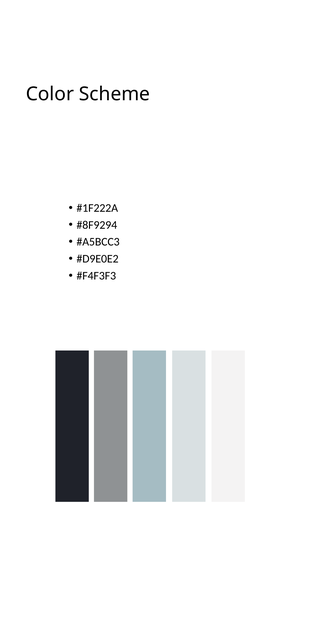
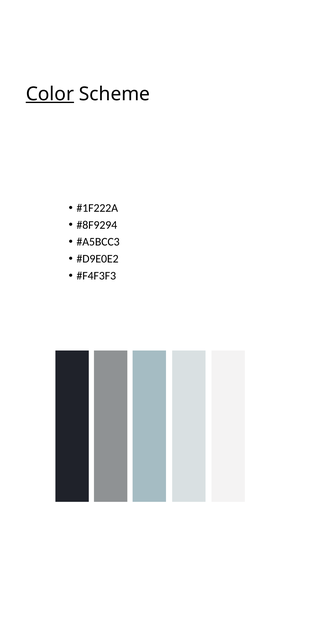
Color underline: none -> present
